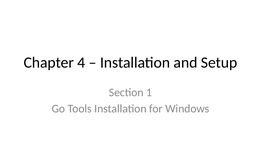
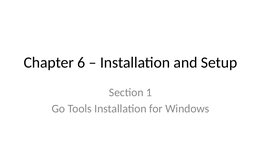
4: 4 -> 6
